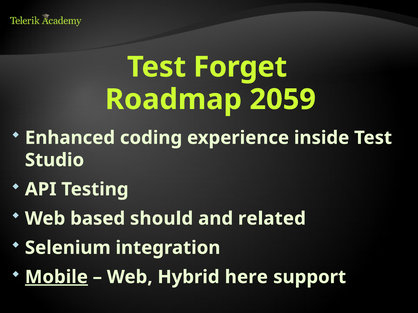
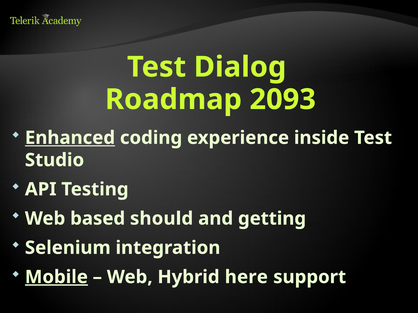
Forget: Forget -> Dialog
2059: 2059 -> 2093
Enhanced underline: none -> present
related: related -> getting
